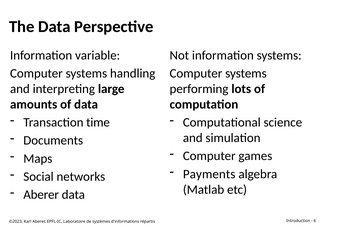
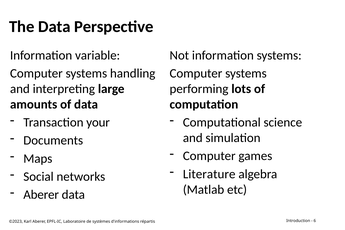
time: time -> your
Payments: Payments -> Literature
